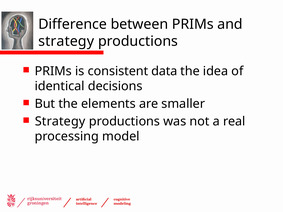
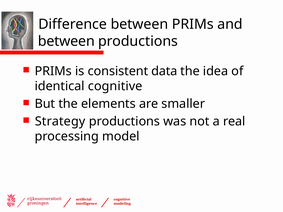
strategy at (66, 41): strategy -> between
identical decisions: decisions -> cognitive
